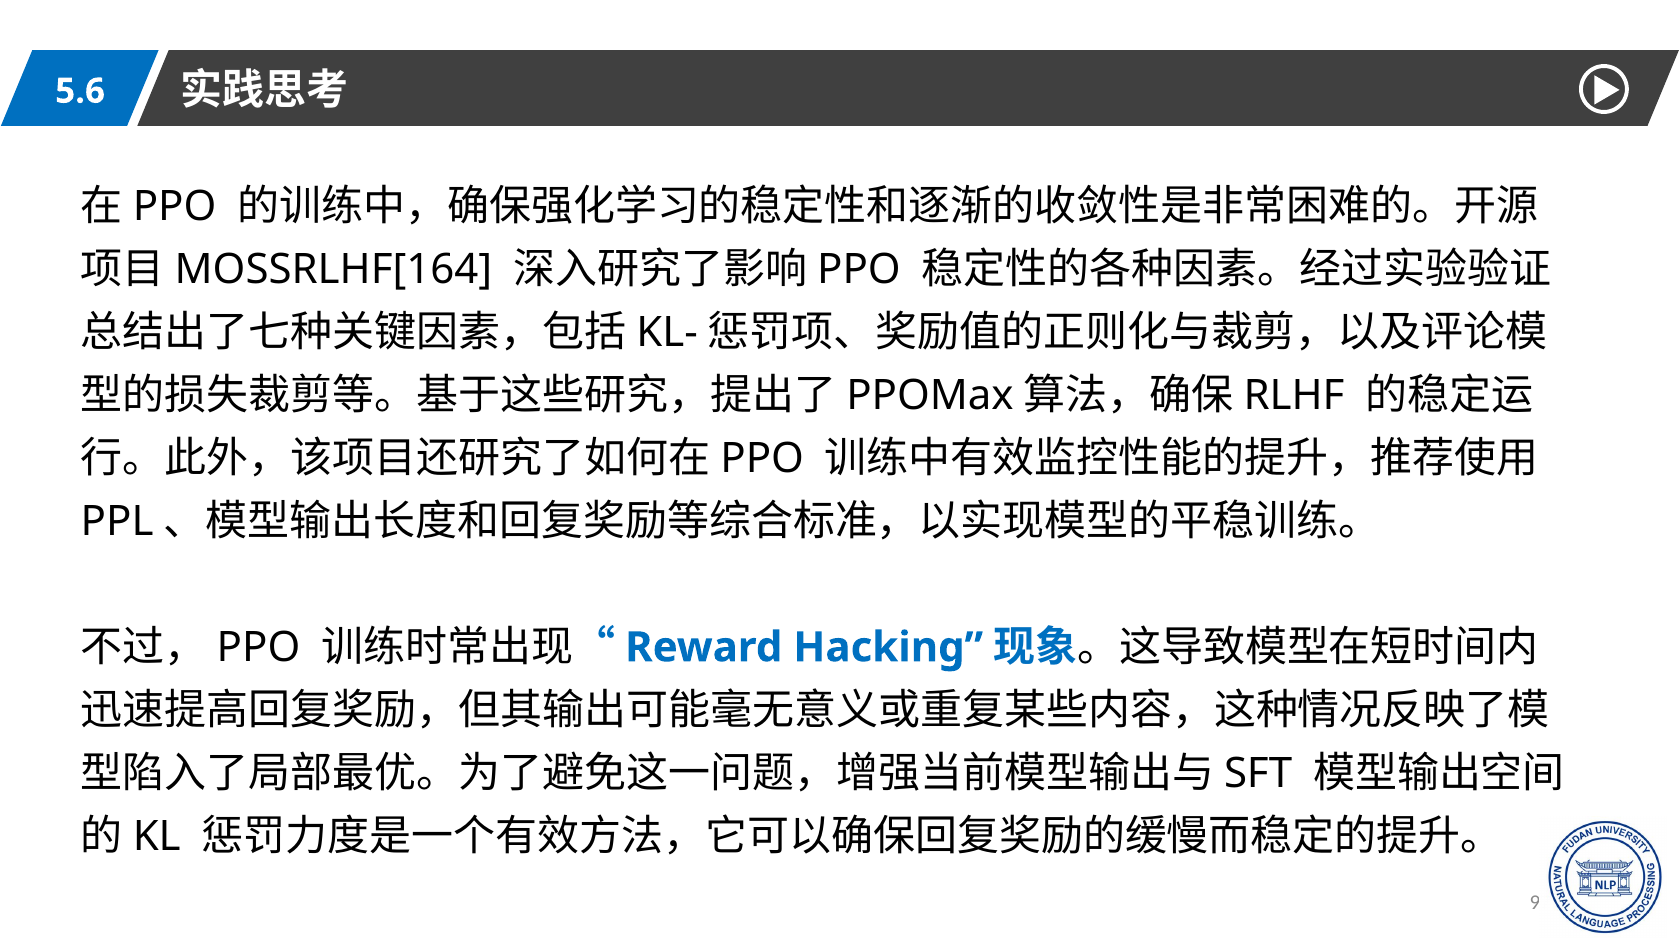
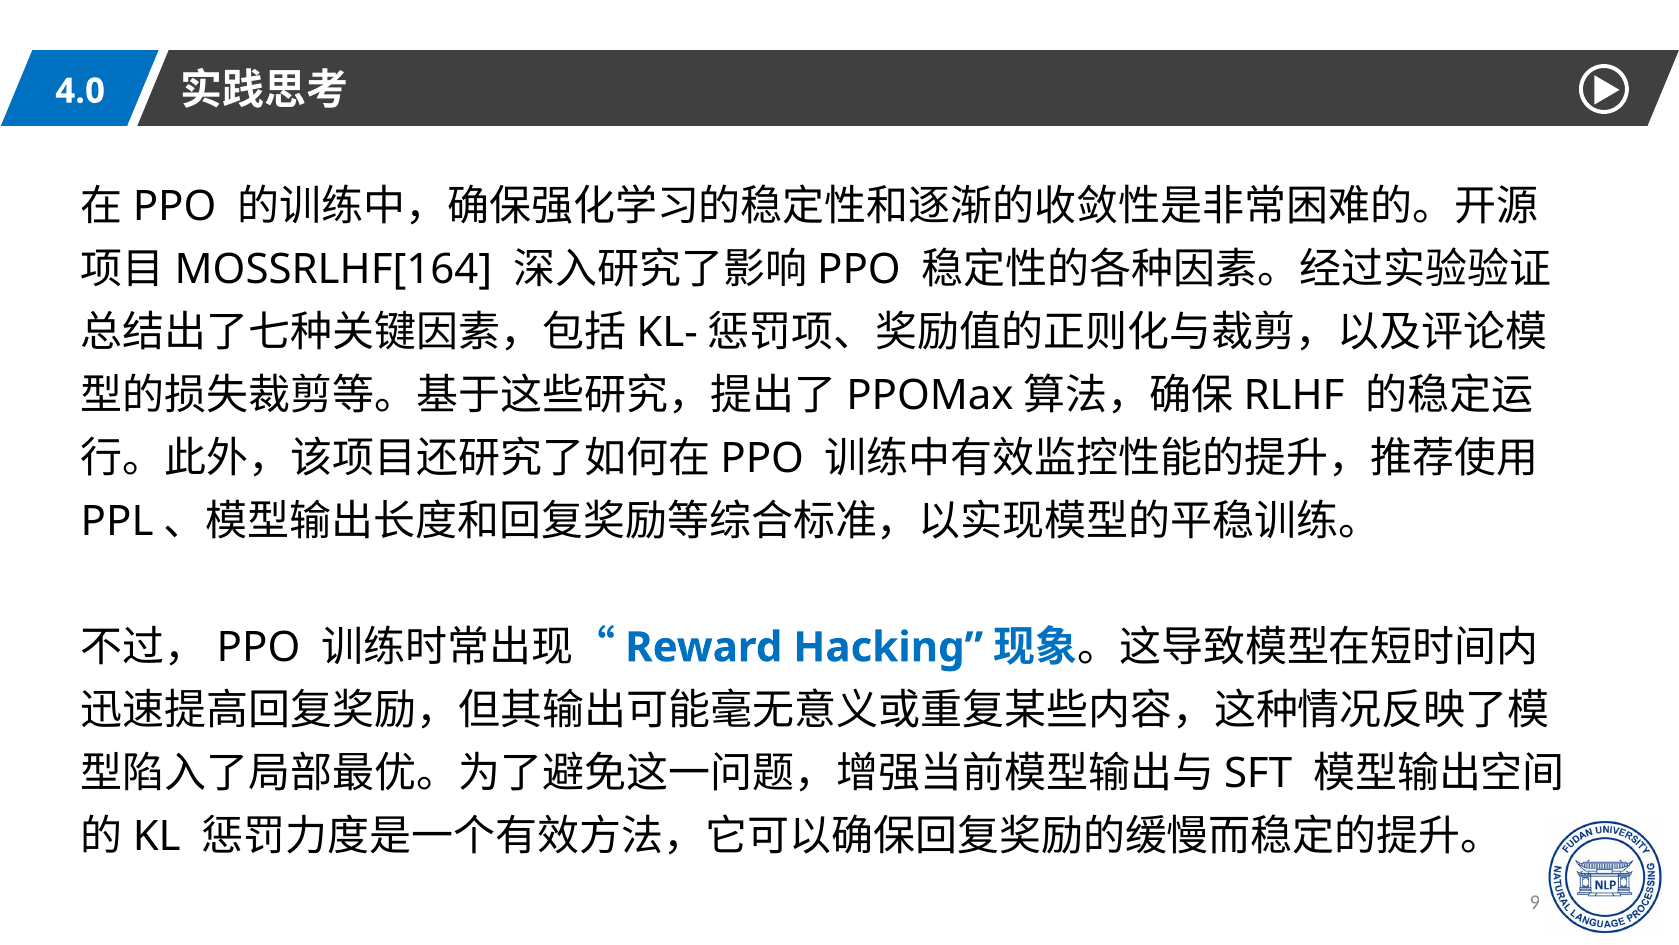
5.6: 5.6 -> 4.0
